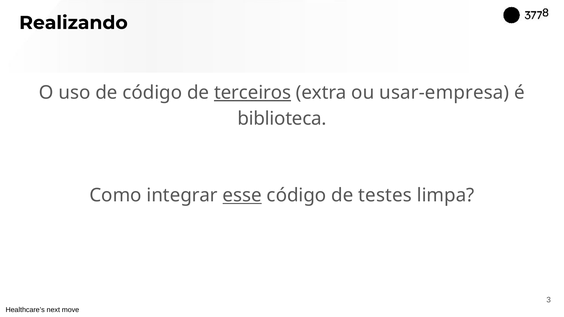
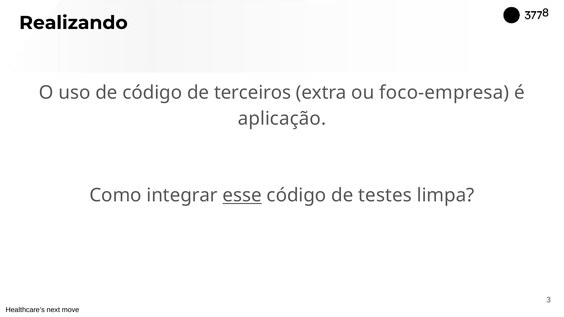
terceiros underline: present -> none
usar-empresa: usar-empresa -> foco-empresa
biblioteca: biblioteca -> aplicação
